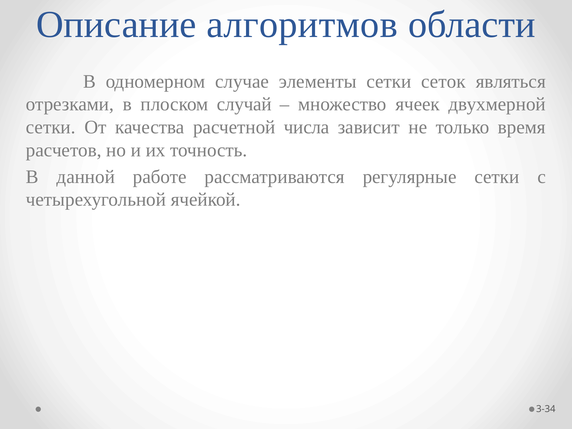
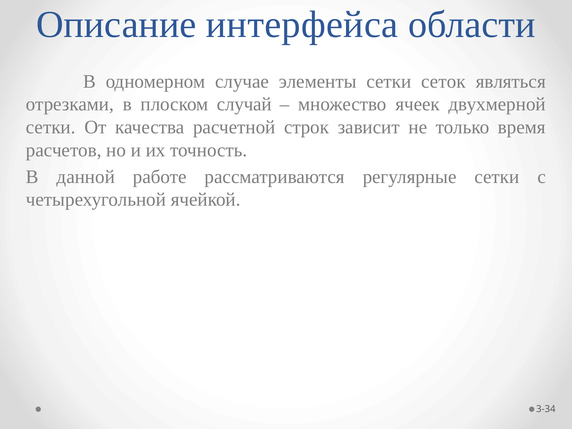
алгоритмов: алгоритмов -> интерфейса
числа: числа -> строк
